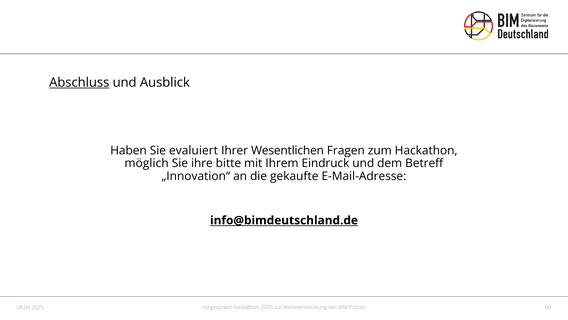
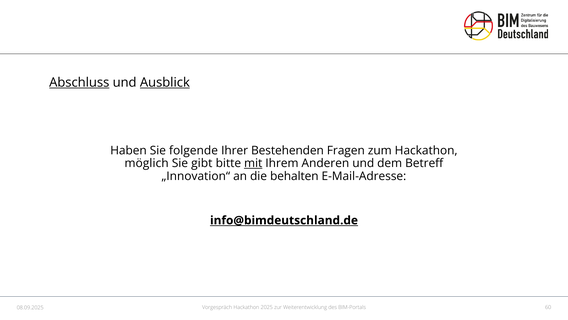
Ausblick underline: none -> present
evaluiert: evaluiert -> folgende
Wesentlichen: Wesentlichen -> Bestehenden
ihre: ihre -> gibt
mit underline: none -> present
Eindruck: Eindruck -> Anderen
gekaufte: gekaufte -> behalten
